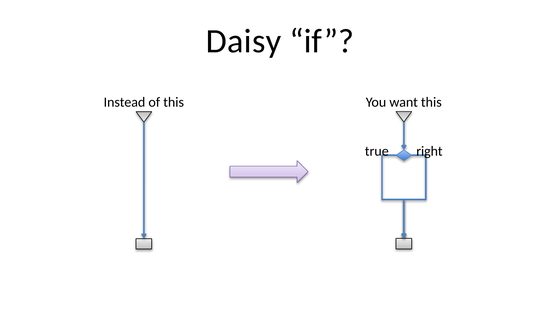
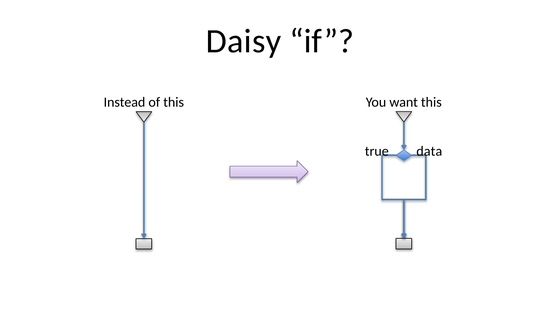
right: right -> data
